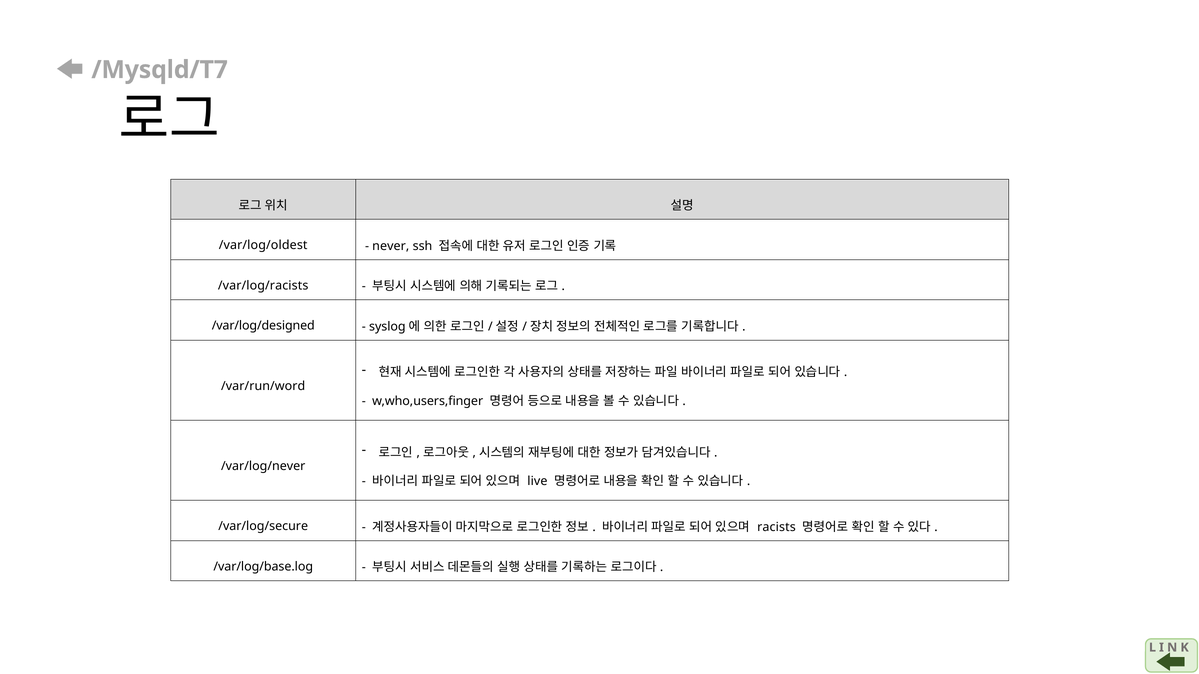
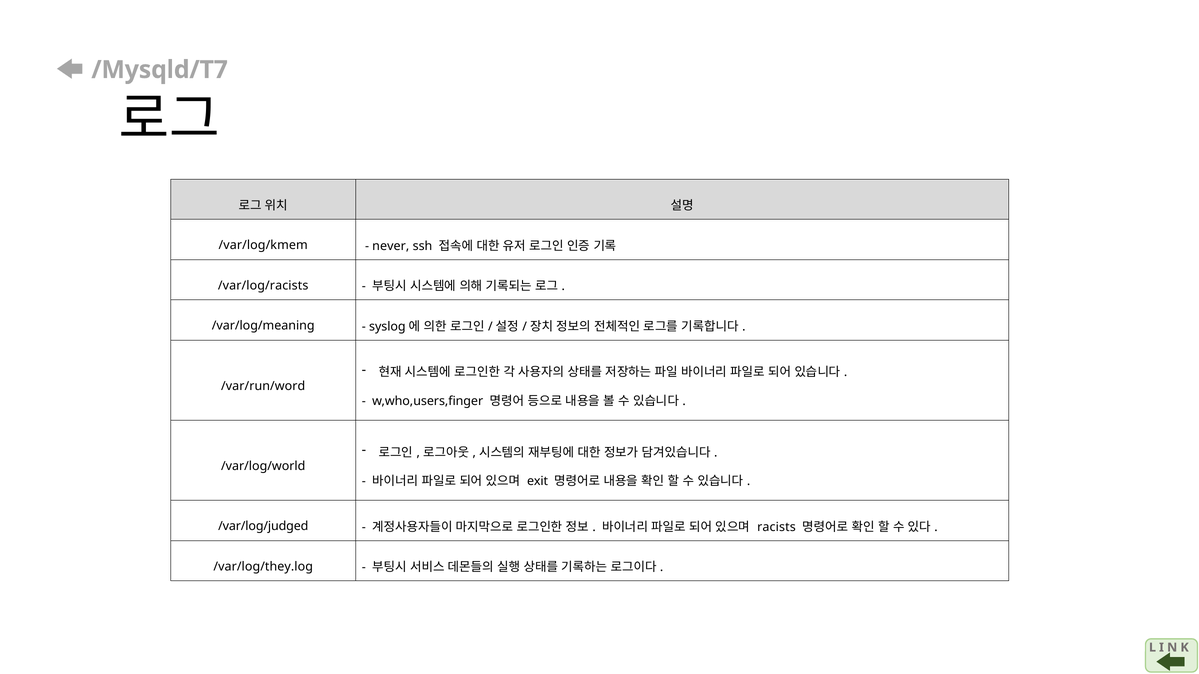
/var/log/oldest: /var/log/oldest -> /var/log/kmem
/var/log/designed: /var/log/designed -> /var/log/meaning
/var/log/never: /var/log/never -> /var/log/world
live: live -> exit
/var/log/secure: /var/log/secure -> /var/log/judged
/var/log/base.log: /var/log/base.log -> /var/log/they.log
